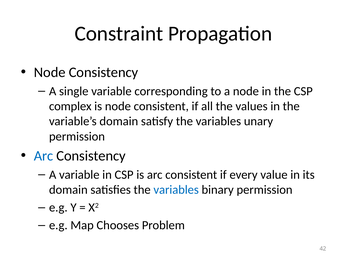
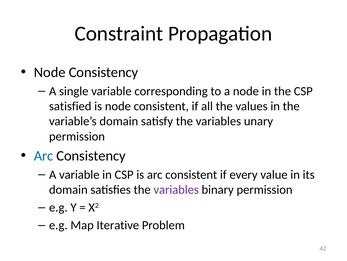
complex: complex -> satisfied
variables at (176, 189) colour: blue -> purple
Chooses: Chooses -> Iterative
